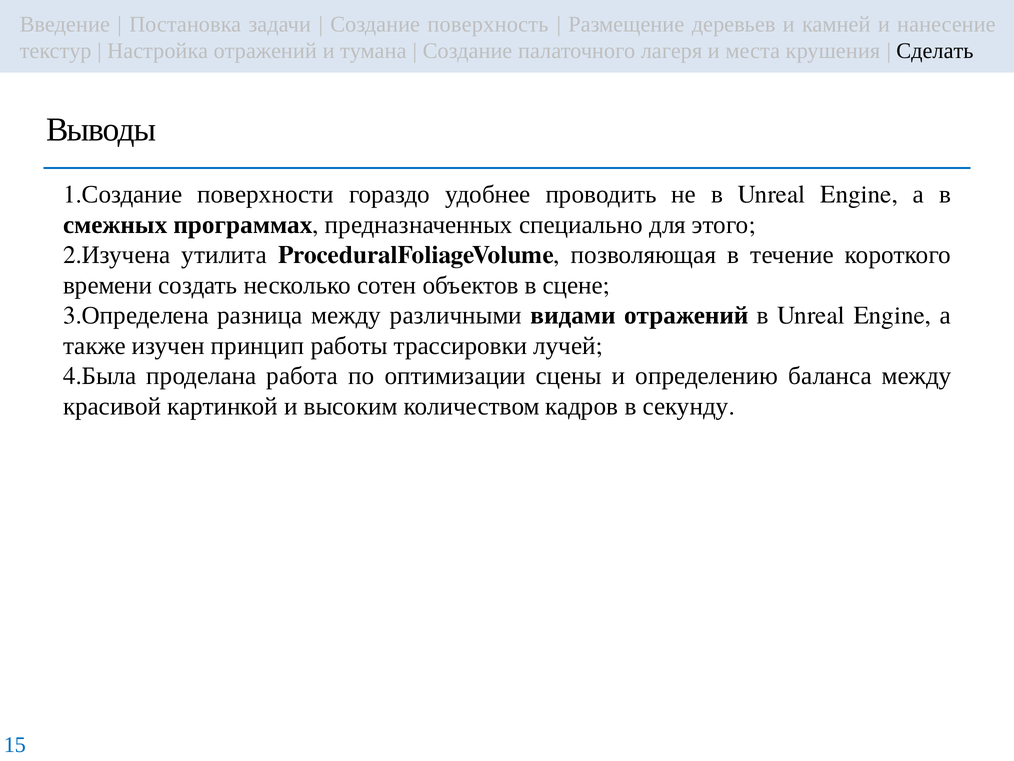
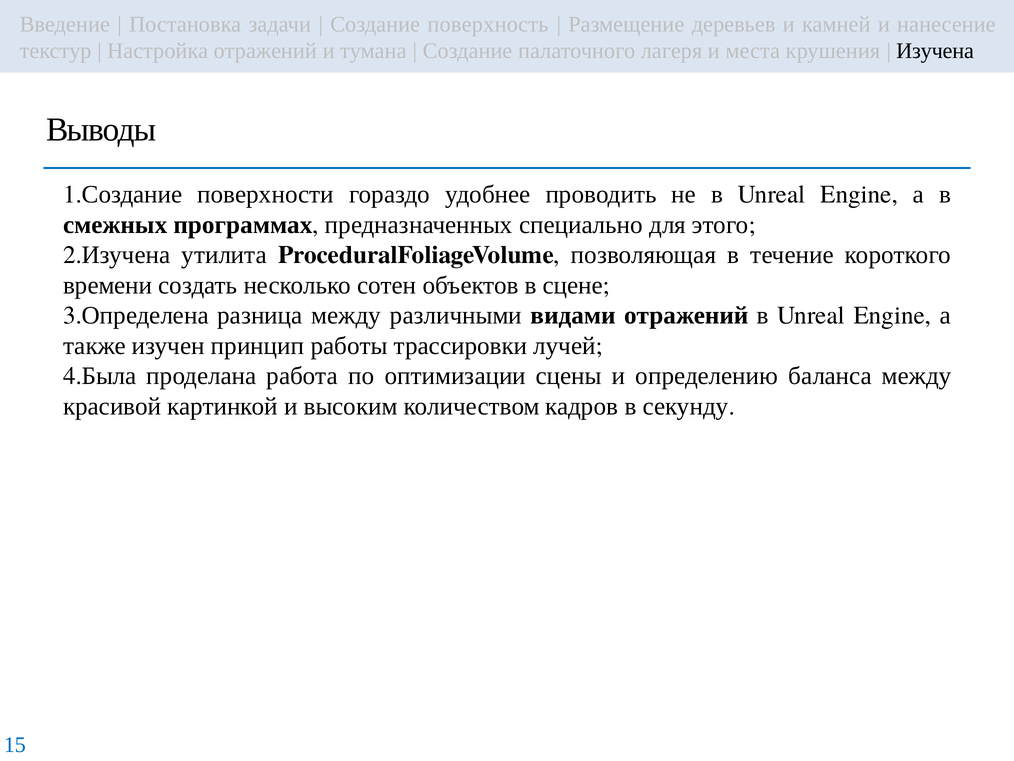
Сделать at (935, 51): Сделать -> Изучена
